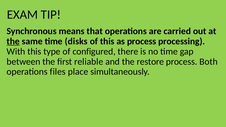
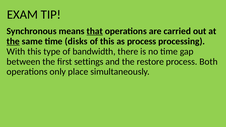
that underline: none -> present
configured: configured -> bandwidth
reliable: reliable -> settings
files: files -> only
